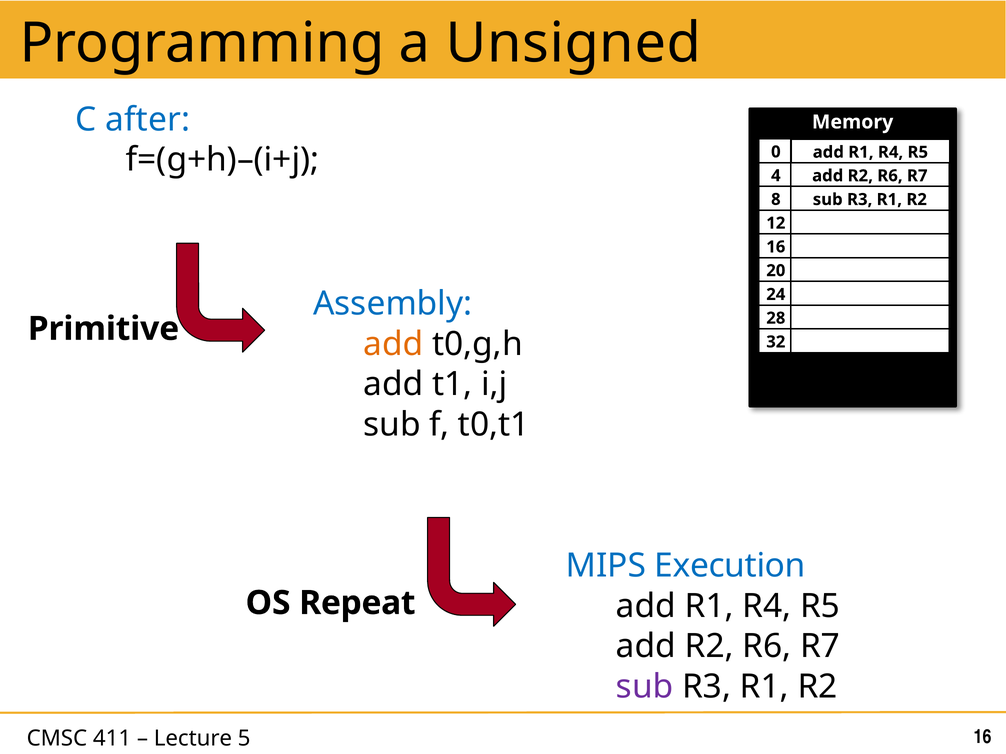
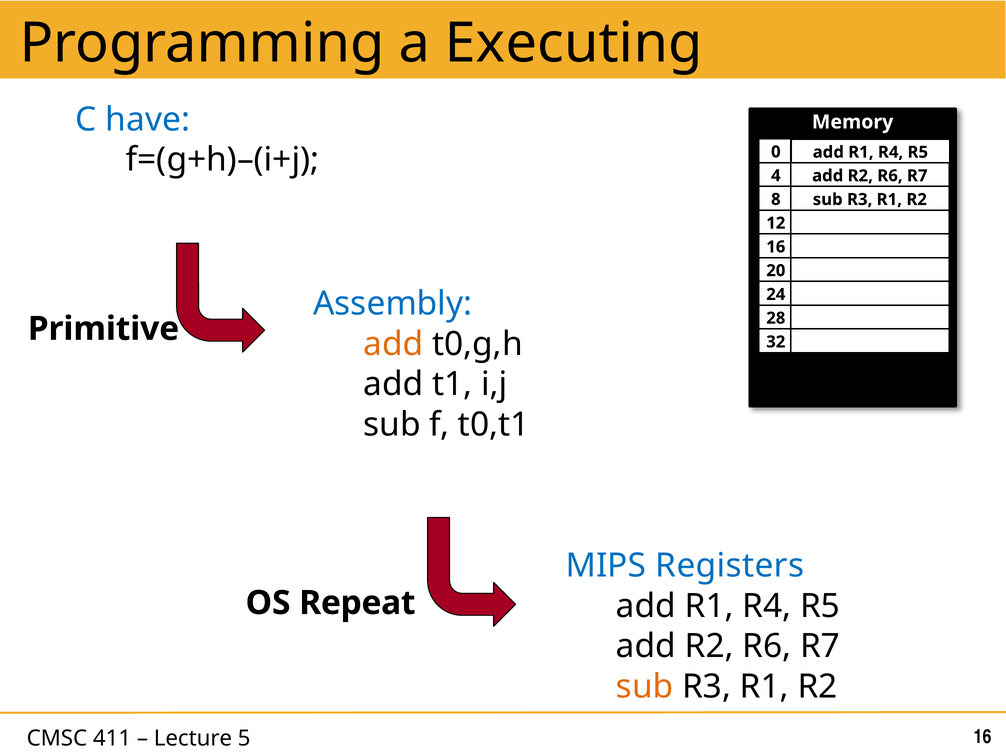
Unsigned: Unsigned -> Executing
after: after -> have
Execution: Execution -> Registers
sub at (645, 687) colour: purple -> orange
